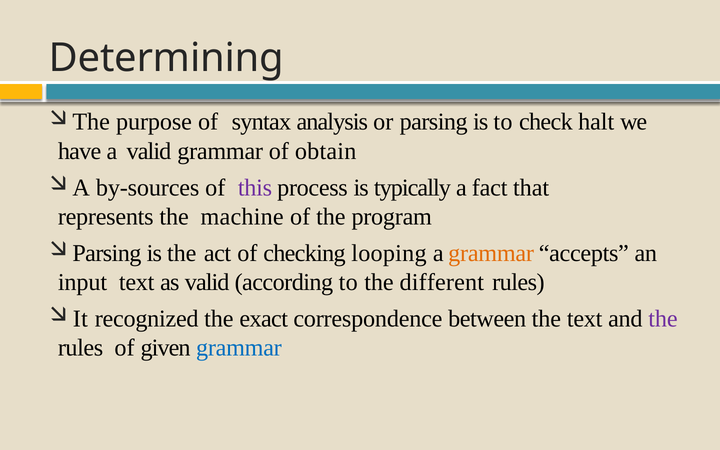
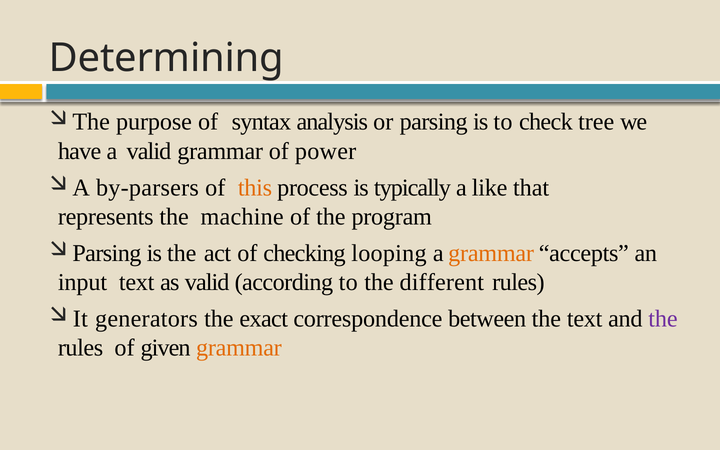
halt: halt -> tree
obtain: obtain -> power
by-sources: by-sources -> by-parsers
this colour: purple -> orange
fact: fact -> like
recognized: recognized -> generators
grammar at (239, 348) colour: blue -> orange
